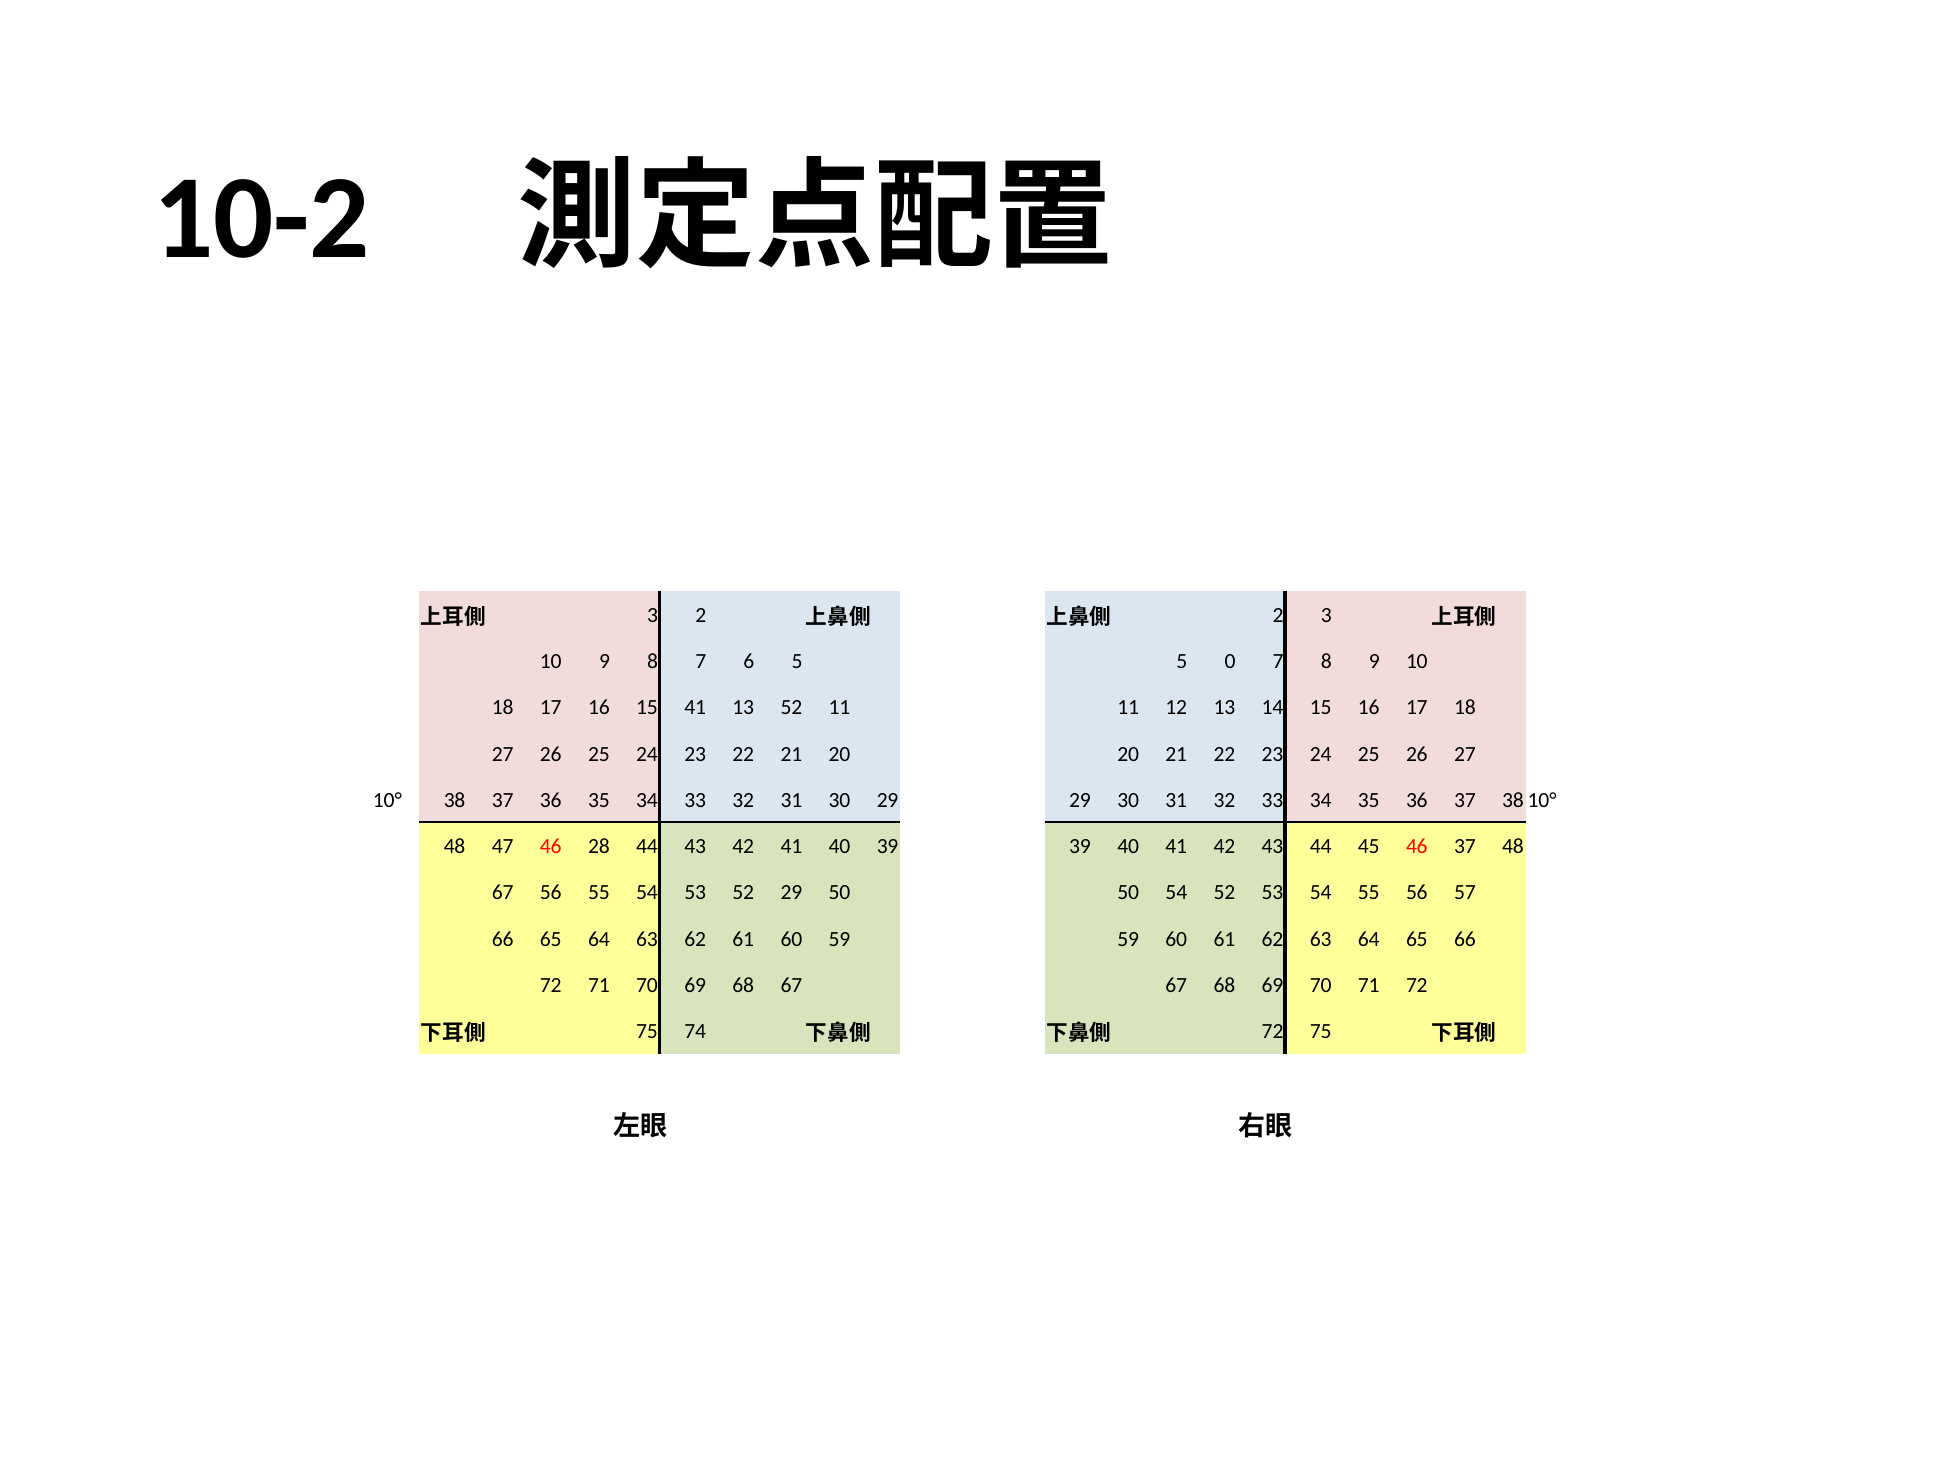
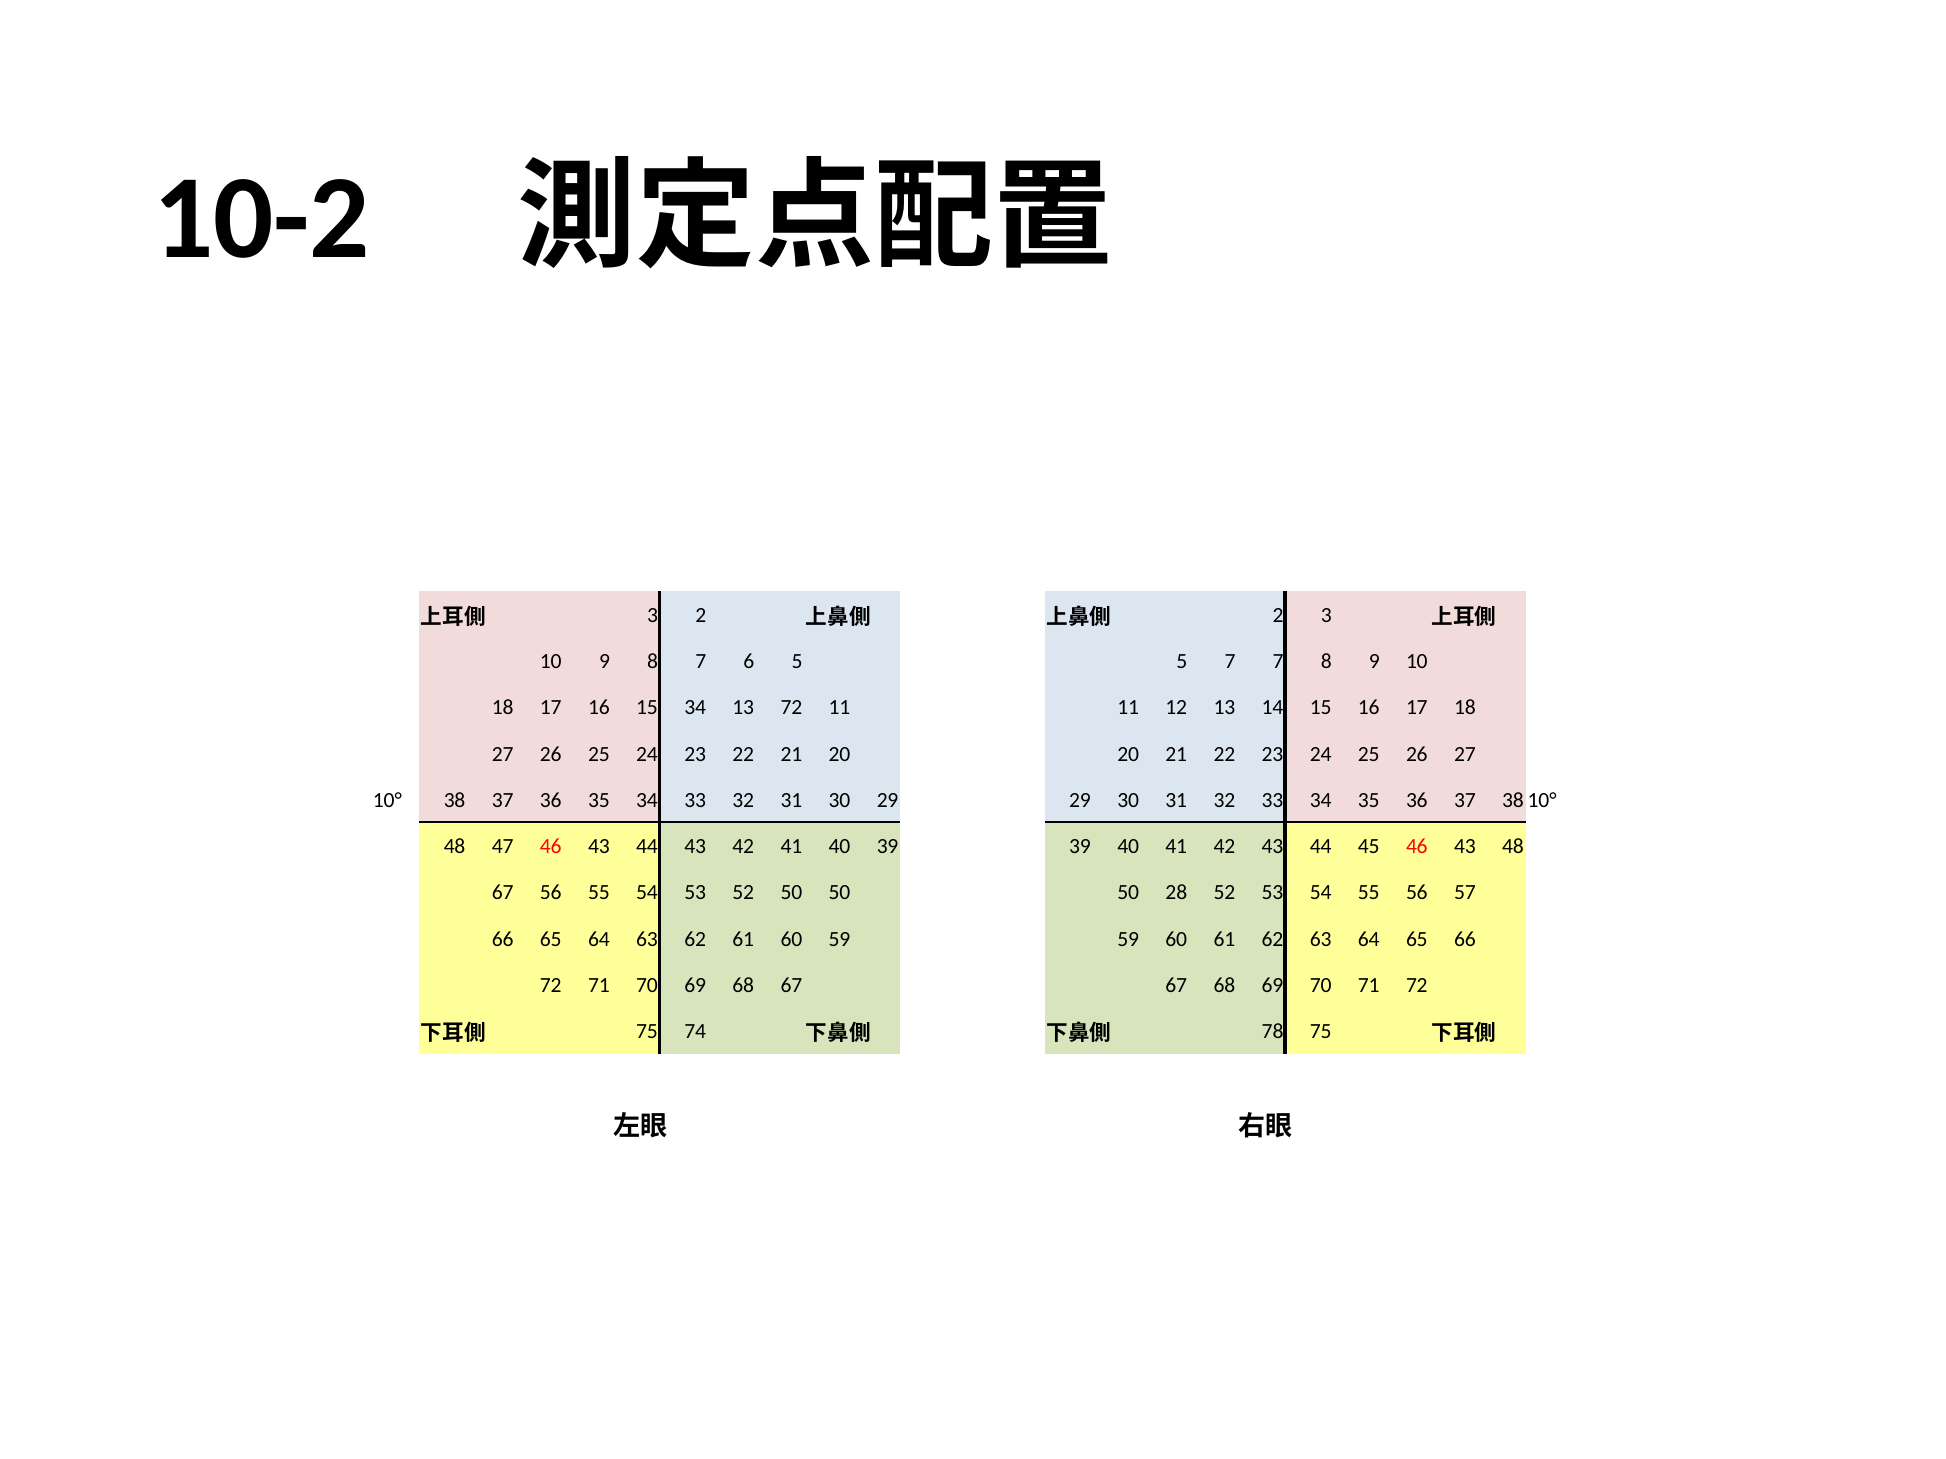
5 0: 0 -> 7
15 41: 41 -> 34
13 52: 52 -> 72
47 46 28: 28 -> 43
45 46 37: 37 -> 43
52 29: 29 -> 50
50 54: 54 -> 28
72 at (1273, 1032): 72 -> 78
